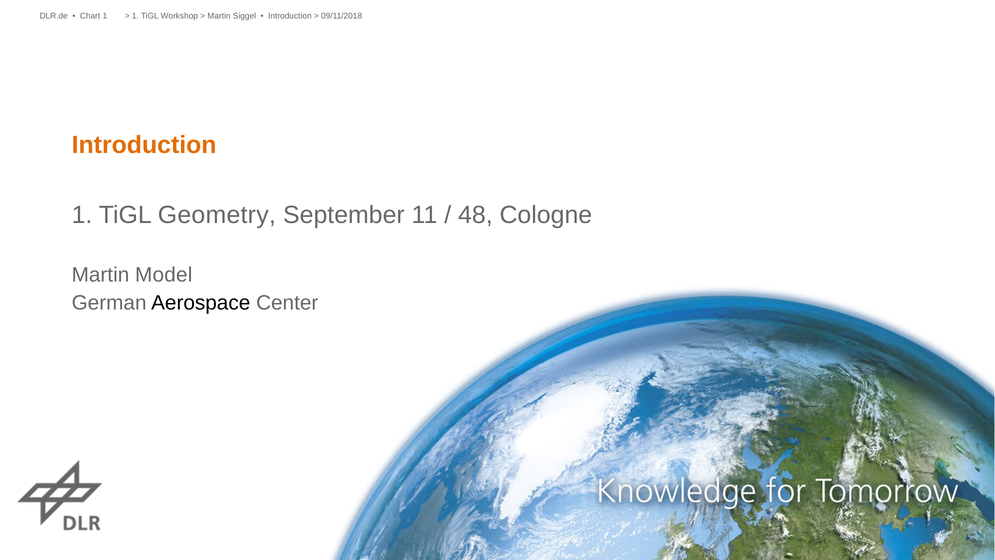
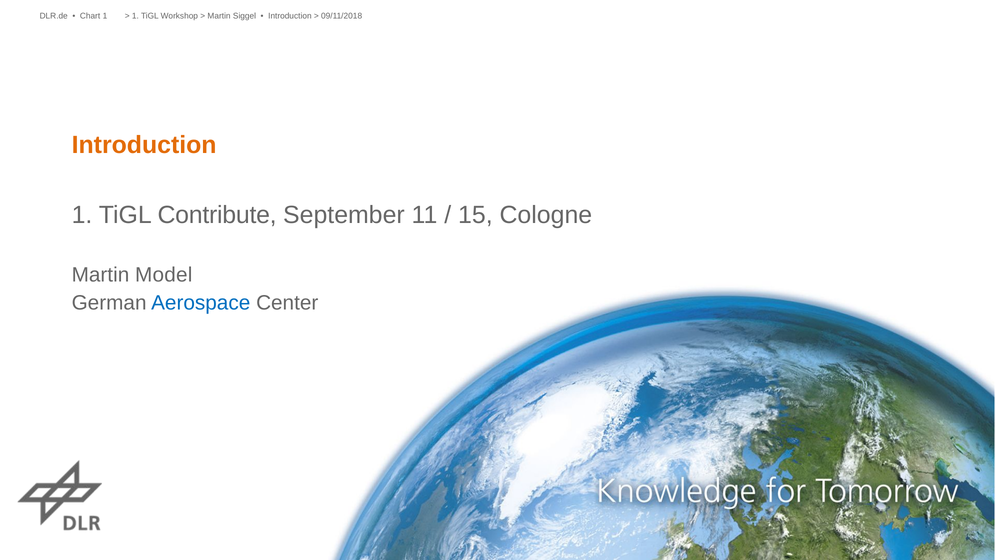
Geometry: Geometry -> Contribute
48: 48 -> 15
Aerospace colour: black -> blue
